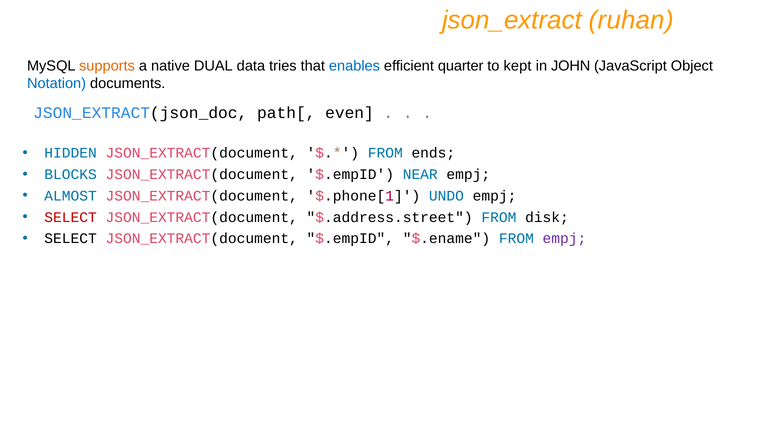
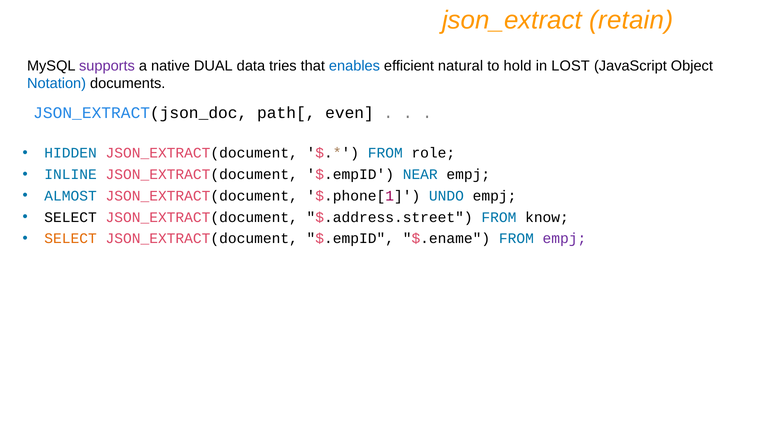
ruhan: ruhan -> retain
supports colour: orange -> purple
quarter: quarter -> natural
kept: kept -> hold
JOHN: JOHN -> LOST
ends: ends -> role
BLOCKS: BLOCKS -> INLINE
SELECT at (71, 217) colour: red -> black
disk: disk -> know
SELECT at (71, 239) colour: black -> orange
